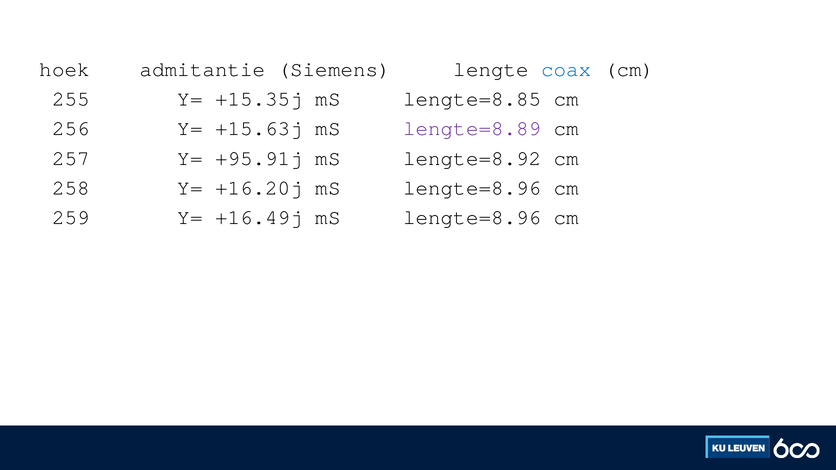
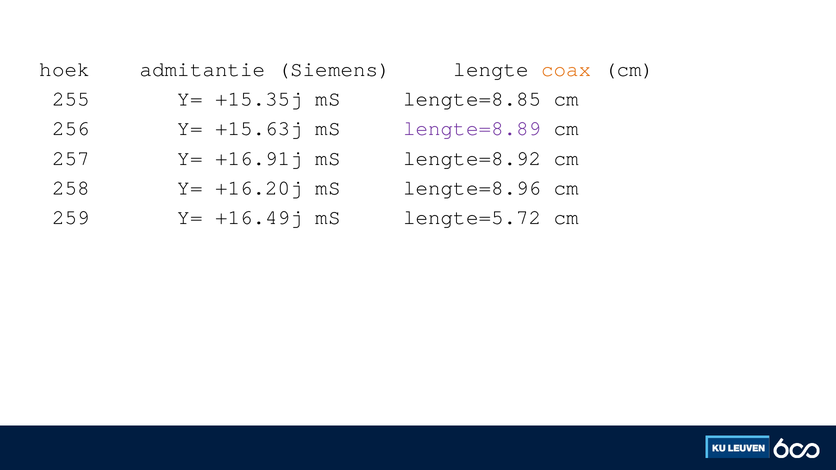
coax colour: blue -> orange
+95.91j: +95.91j -> +16.91j
+16.49j mS lengte=8.96: lengte=8.96 -> lengte=5.72
